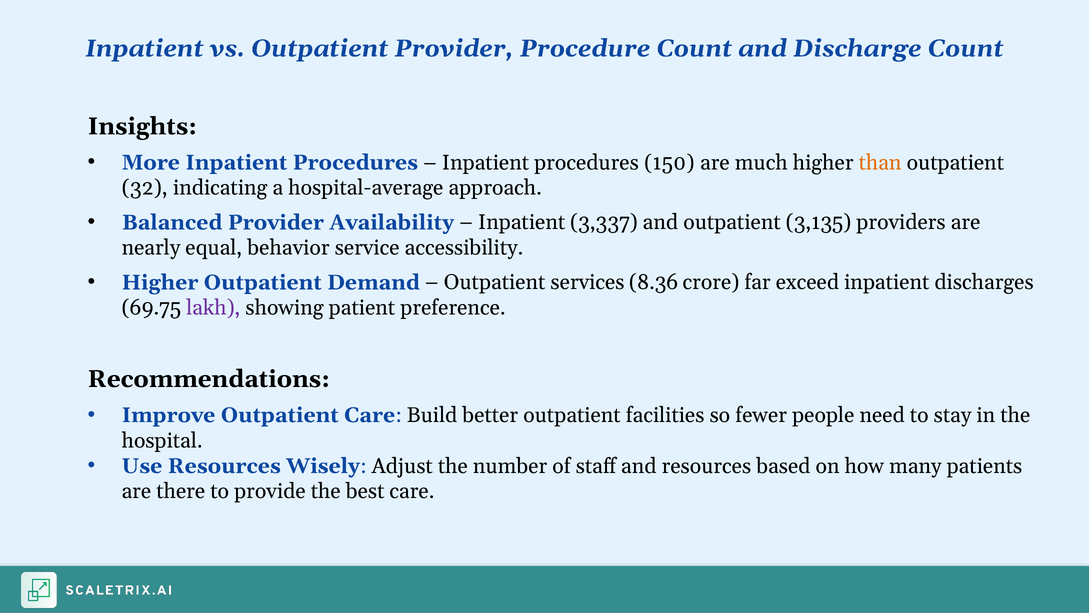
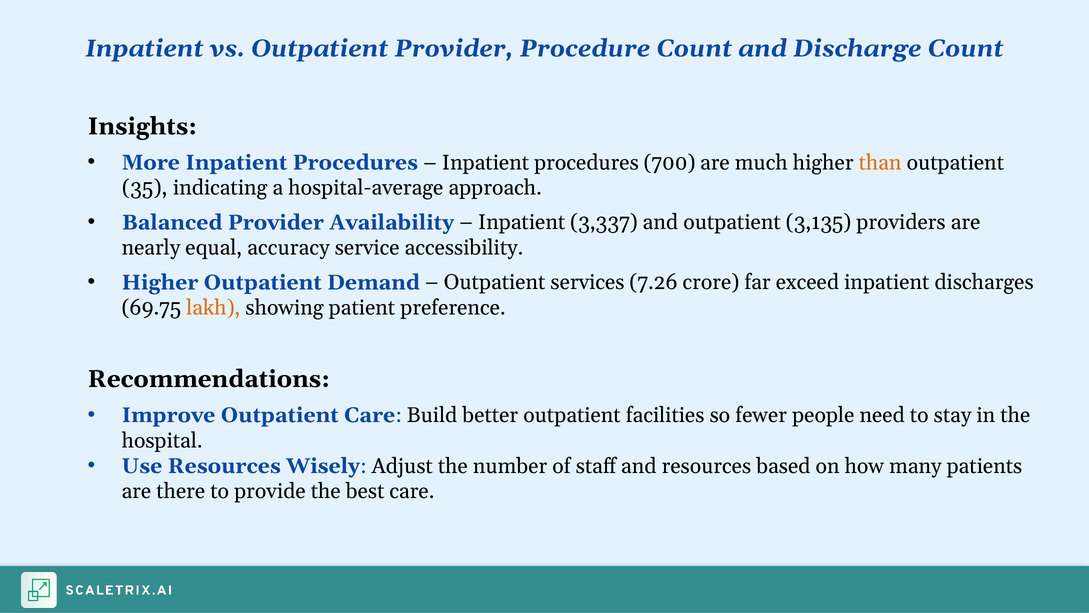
150: 150 -> 700
32: 32 -> 35
behavior: behavior -> accuracy
8.36: 8.36 -> 7.26
lakh colour: purple -> orange
